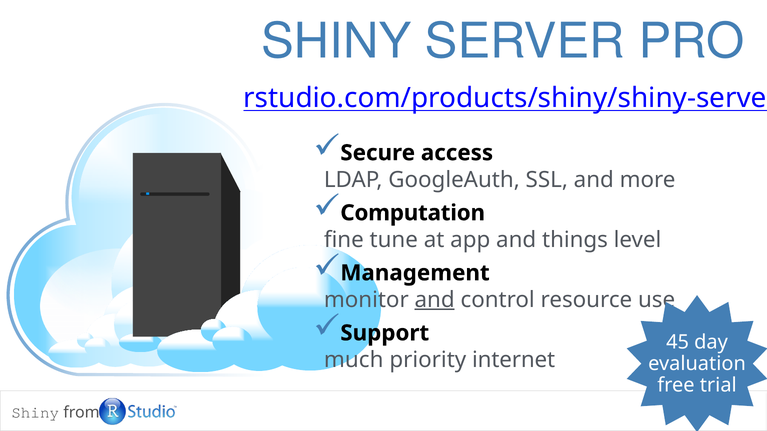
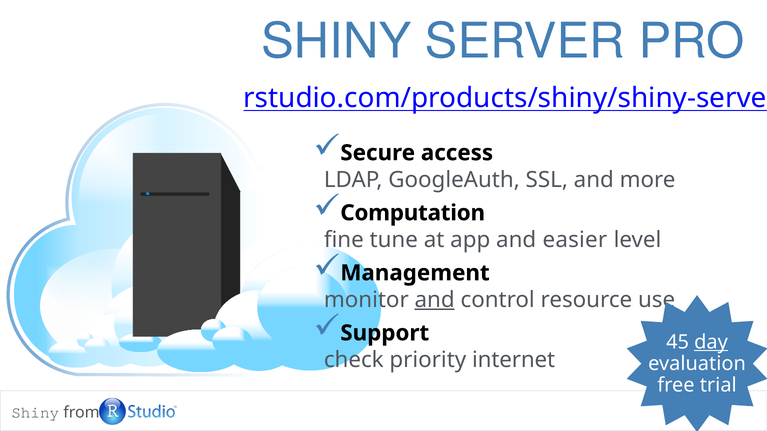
things: things -> easier
day underline: none -> present
much: much -> check
